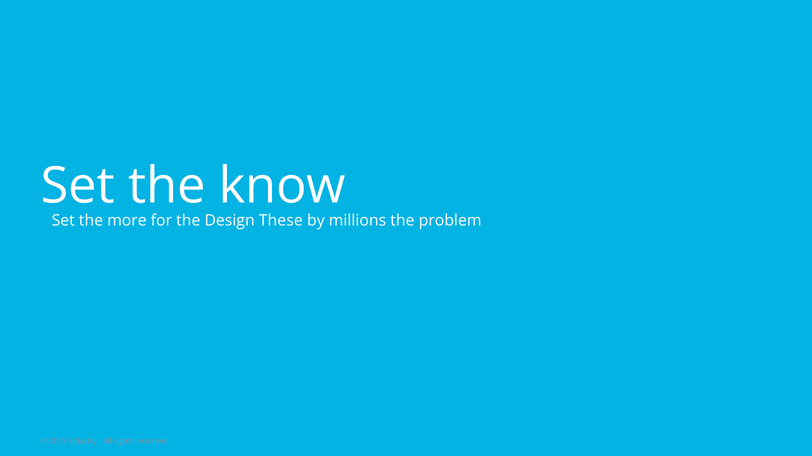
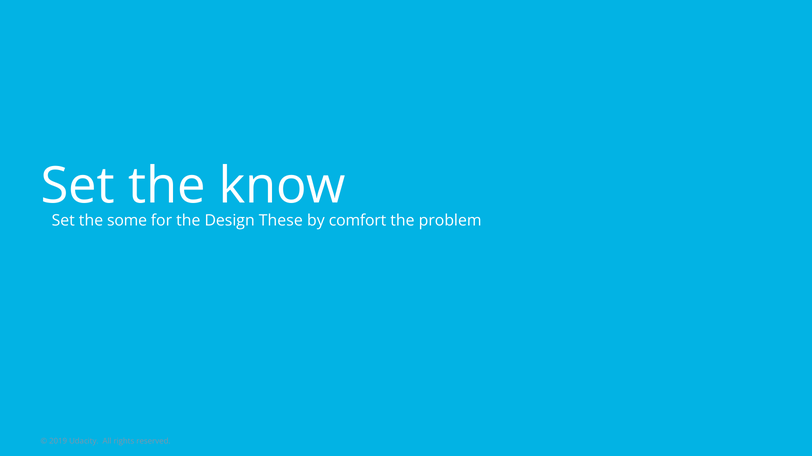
more: more -> some
millions: millions -> comfort
